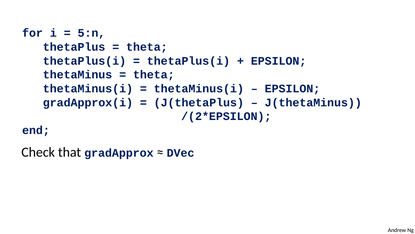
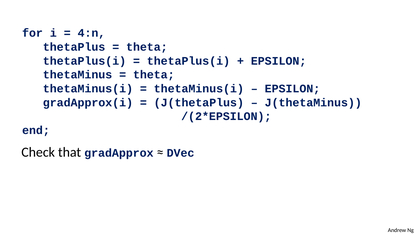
5:n: 5:n -> 4:n
